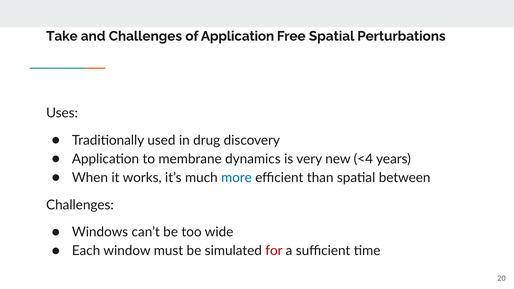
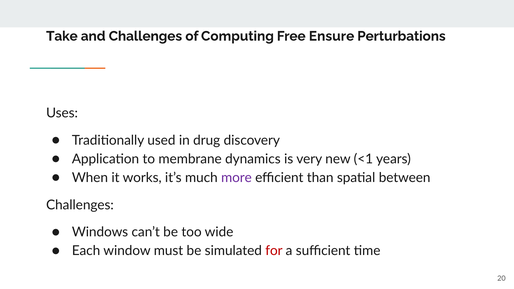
of Application: Application -> Computing
Free Spatial: Spatial -> Ensure
<4: <4 -> <1
more colour: blue -> purple
